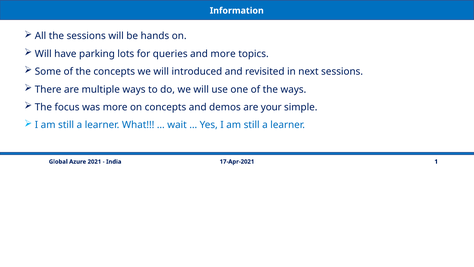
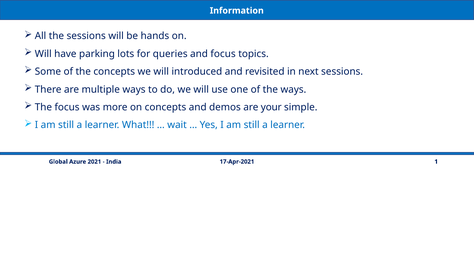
and more: more -> focus
